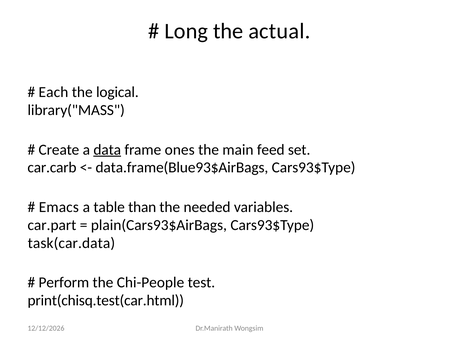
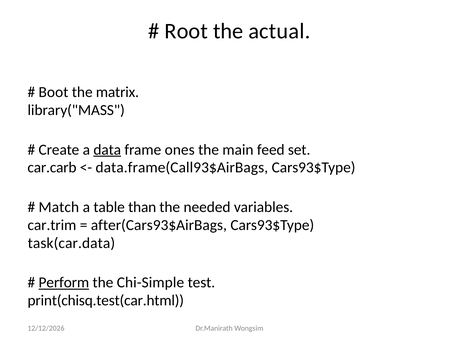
Long: Long -> Root
Each: Each -> Boot
logical: logical -> matrix
data.frame(Blue93$AirBags: data.frame(Blue93$AirBags -> data.frame(Call93$AirBags
Emacs: Emacs -> Match
car.part: car.part -> car.trim
plain(Cars93$AirBags: plain(Cars93$AirBags -> after(Cars93$AirBags
Perform underline: none -> present
Chi-People: Chi-People -> Chi-Simple
